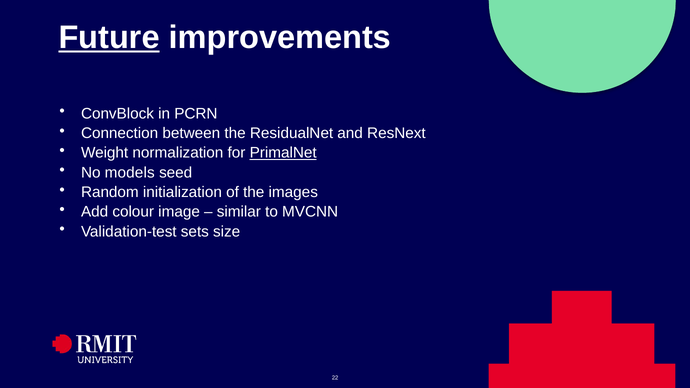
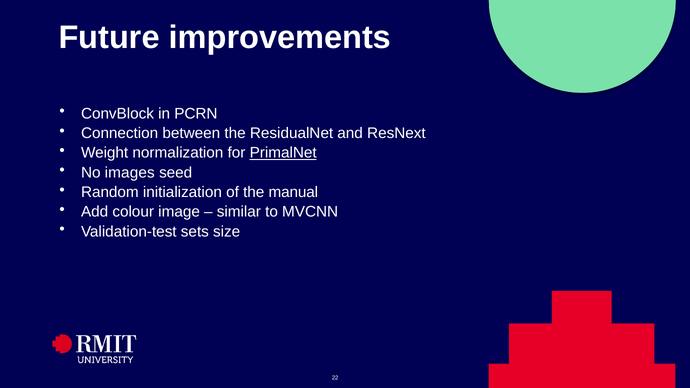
Future underline: present -> none
models: models -> images
images: images -> manual
